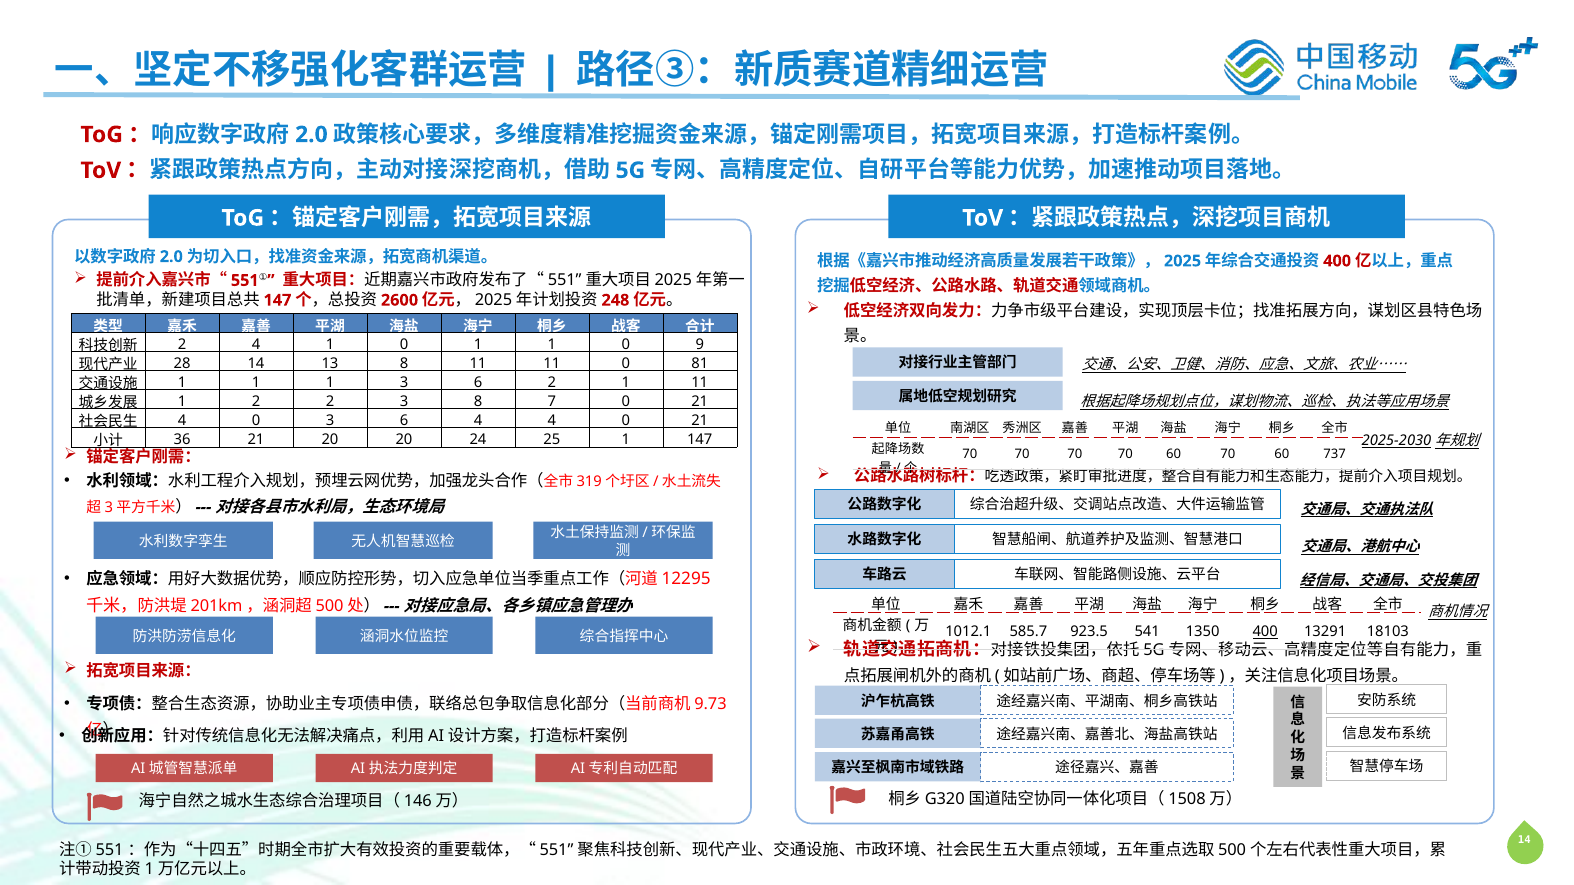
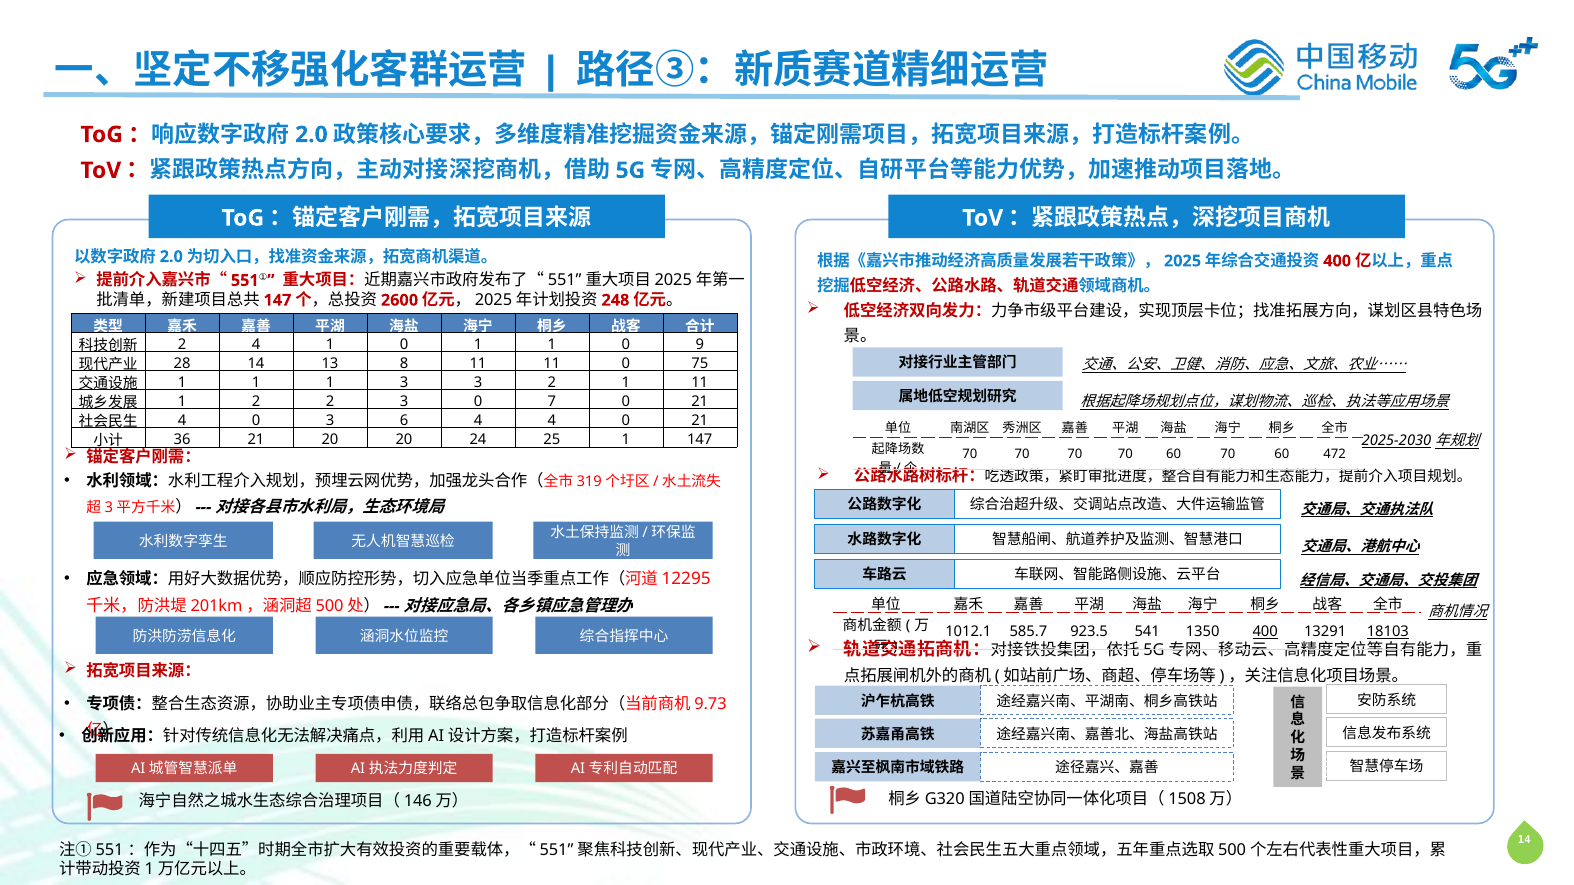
81: 81 -> 75
1 3 6: 6 -> 3
3 8: 8 -> 0
737: 737 -> 472
18103 underline: none -> present
